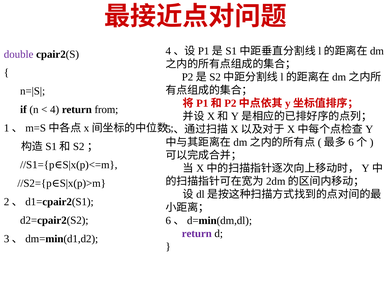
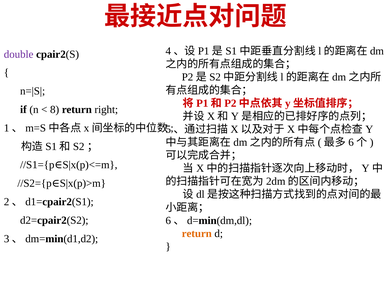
4: 4 -> 8
from: from -> right
return at (197, 234) colour: purple -> orange
